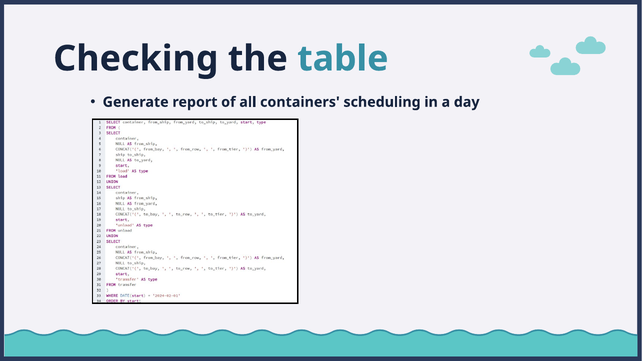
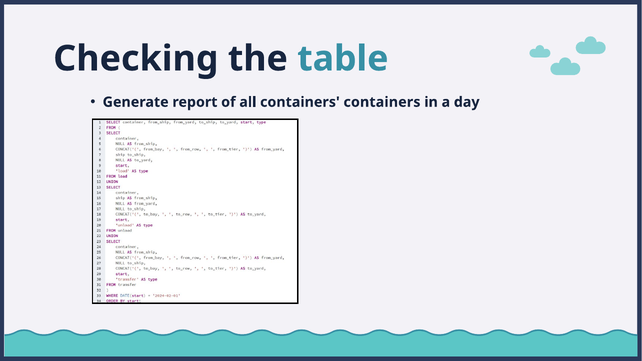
containers scheduling: scheduling -> containers
